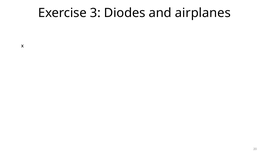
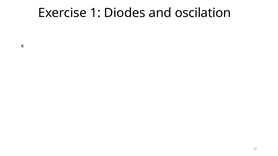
3: 3 -> 1
airplanes: airplanes -> oscilation
